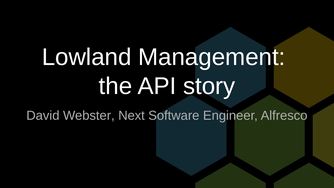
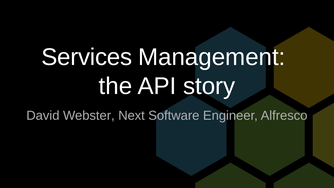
Lowland: Lowland -> Services
